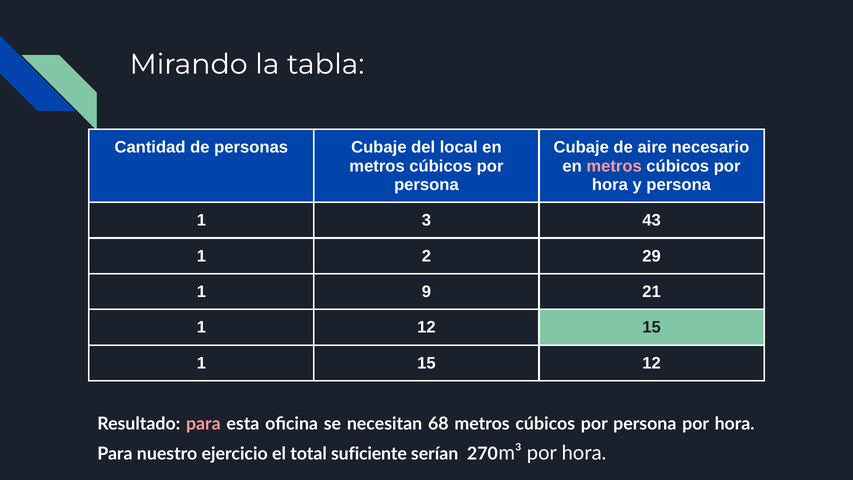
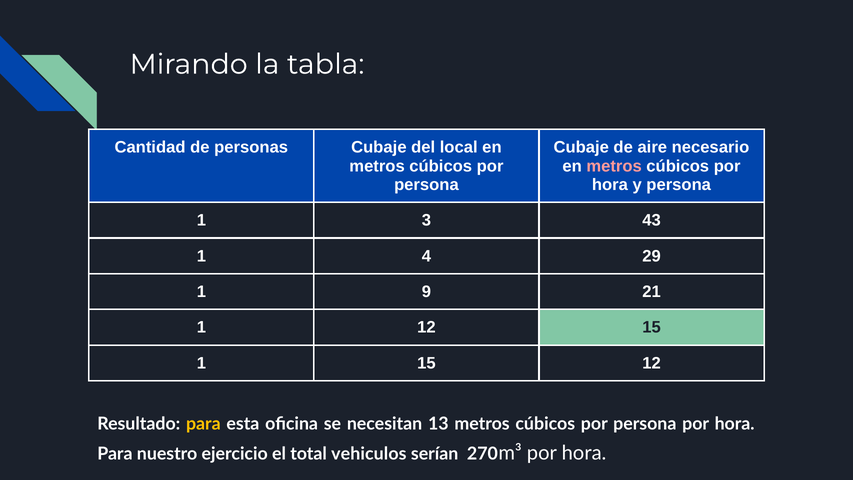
2: 2 -> 4
para at (203, 424) colour: pink -> yellow
68: 68 -> 13
suficiente: suficiente -> vehiculos
